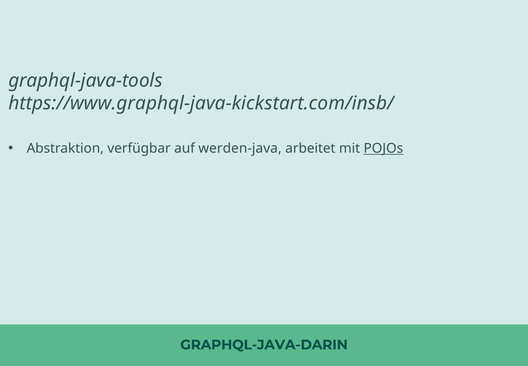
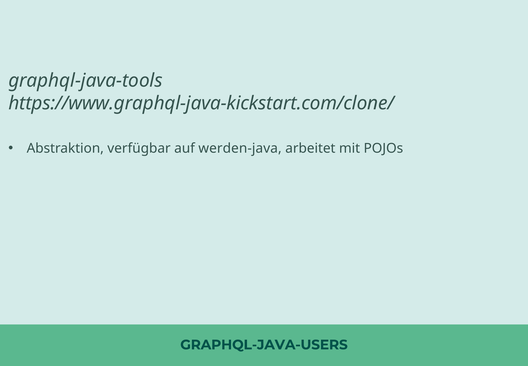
https://www.graphql-java-kickstart.com/insb/: https://www.graphql-java-kickstart.com/insb/ -> https://www.graphql-java-kickstart.com/clone/
POJOs underline: present -> none
GRAPHQL-JAVA-DARIN: GRAPHQL-JAVA-DARIN -> GRAPHQL-JAVA-USERS
